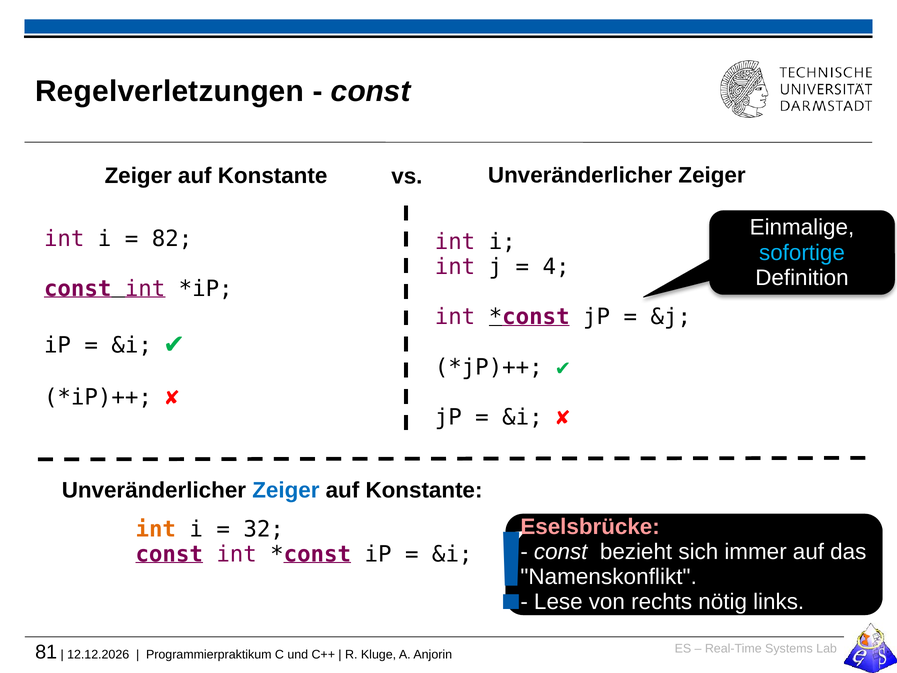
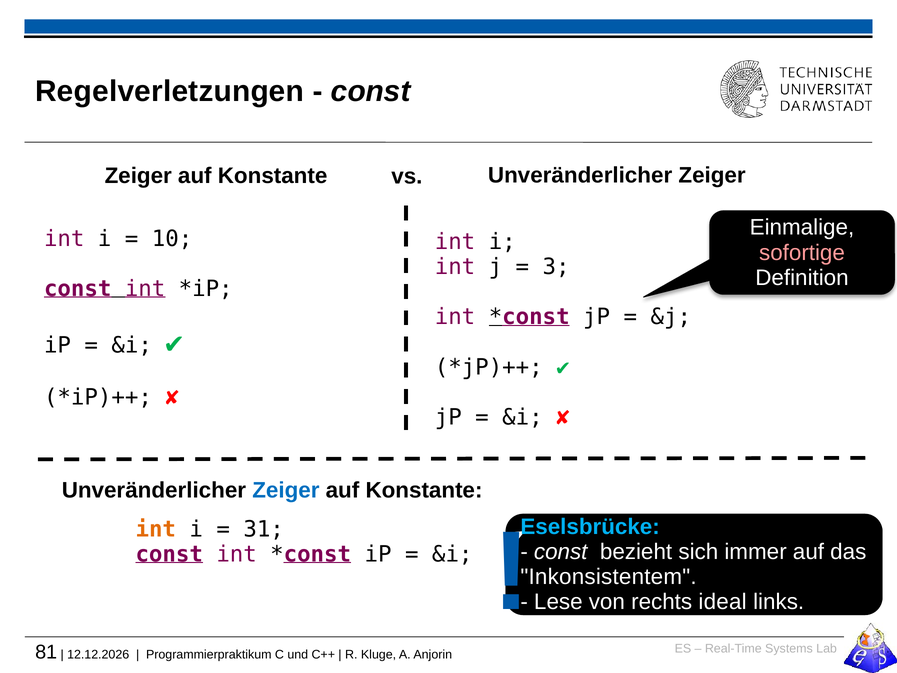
82: 82 -> 10
sofortige colour: light blue -> pink
4: 4 -> 3
Eselsbrücke colour: pink -> light blue
32: 32 -> 31
Namenskonflikt: Namenskonflikt -> Inkonsistentem
nötig: nötig -> ideal
